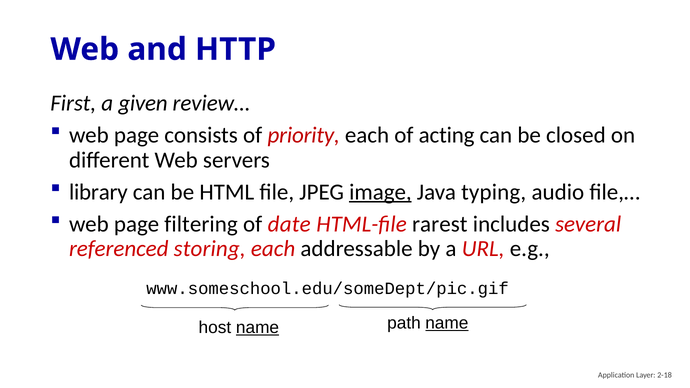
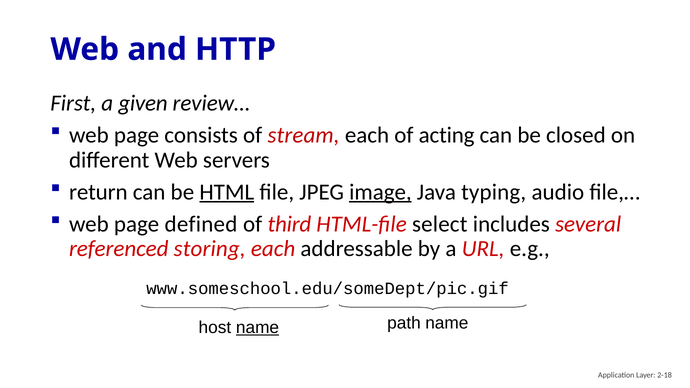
priority: priority -> stream
library: library -> return
HTML underline: none -> present
filtering: filtering -> defined
date: date -> third
rarest: rarest -> select
name at (447, 323) underline: present -> none
